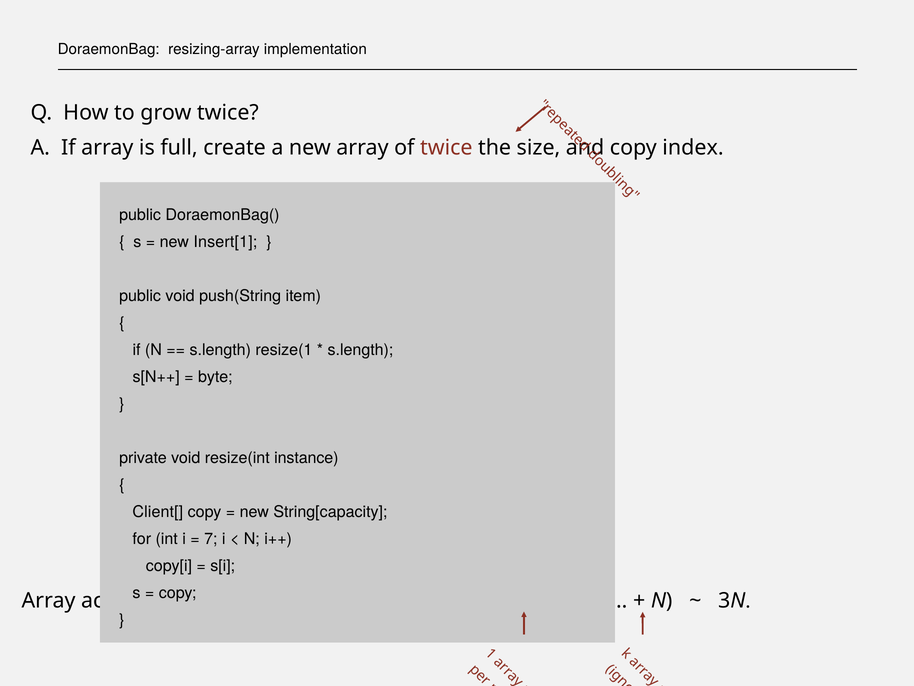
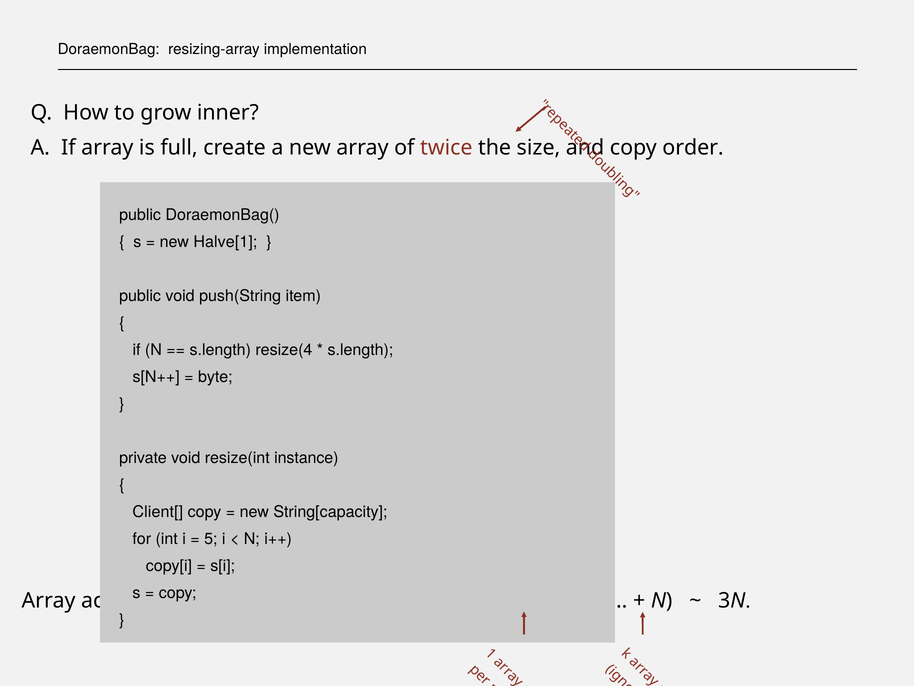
grow twice: twice -> inner
index: index -> order
Insert[1: Insert[1 -> Halve[1
resize(1: resize(1 -> resize(4
7: 7 -> 5
